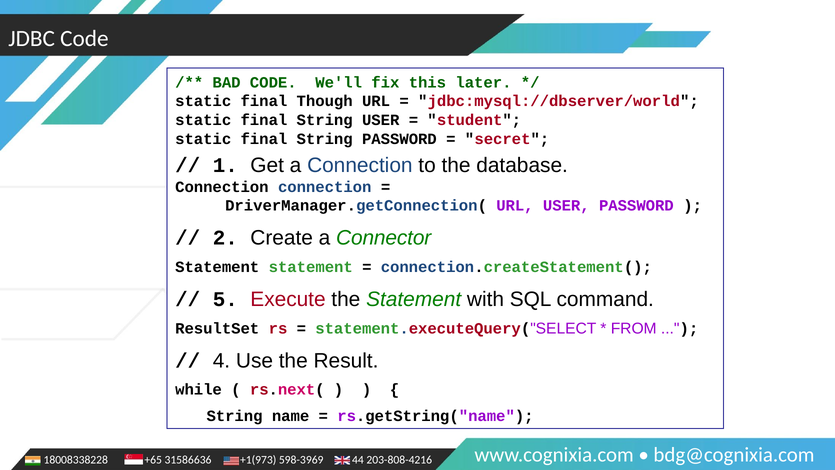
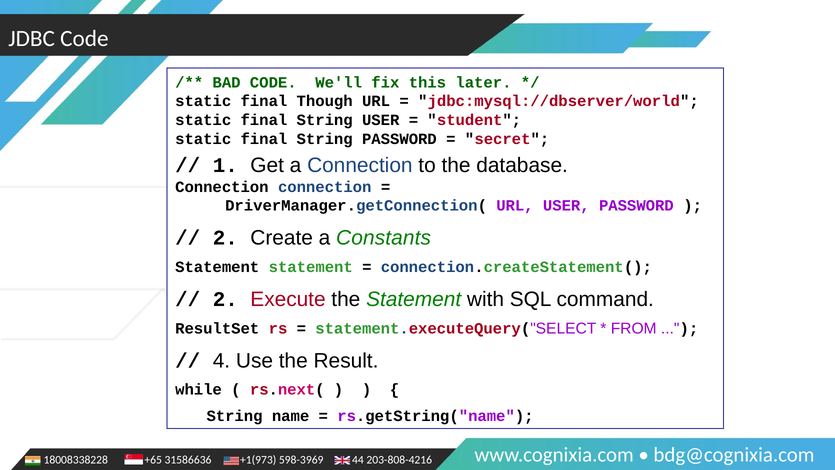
Connector: Connector -> Constants
5 at (225, 299): 5 -> 2
